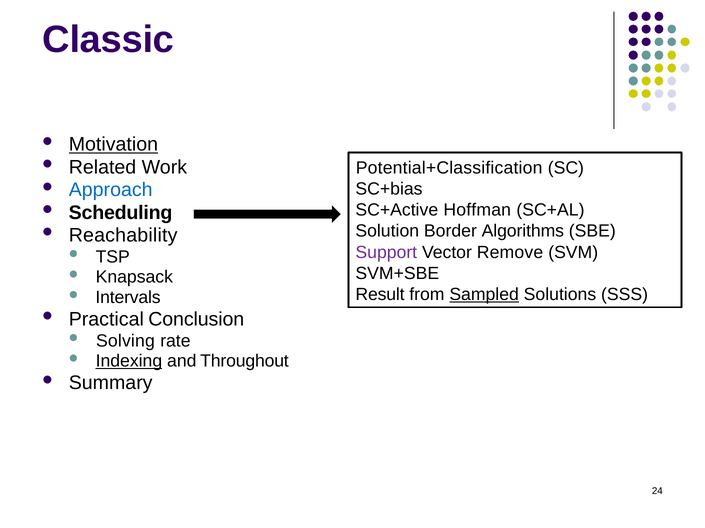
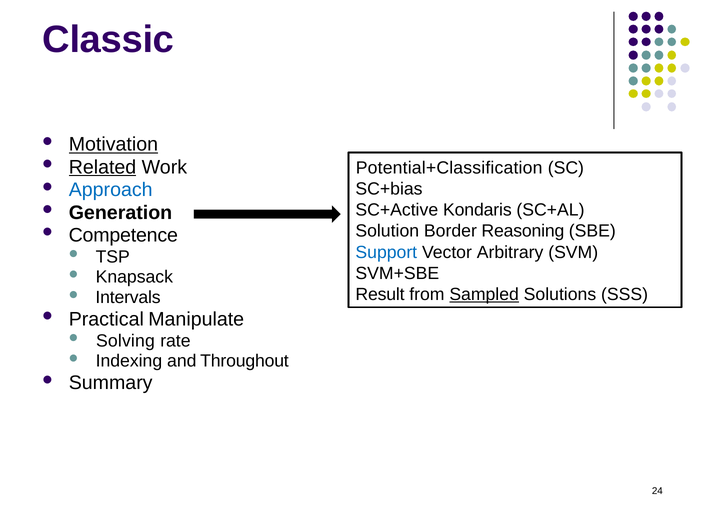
Related underline: none -> present
Hoffman: Hoffman -> Kondaris
Scheduling: Scheduling -> Generation
Algorithms: Algorithms -> Reasoning
Reachability: Reachability -> Competence
Support colour: purple -> blue
Remove: Remove -> Arbitrary
Conclusion: Conclusion -> Manipulate
Indexing underline: present -> none
